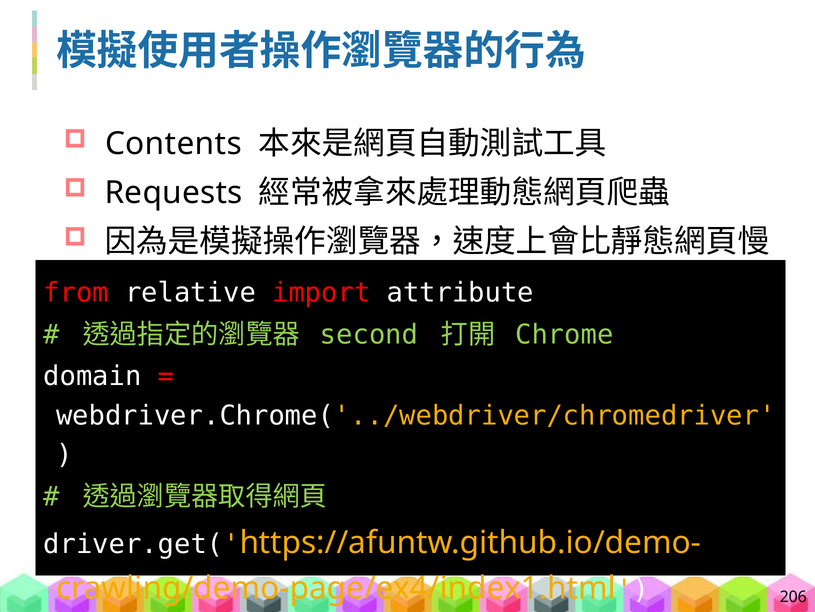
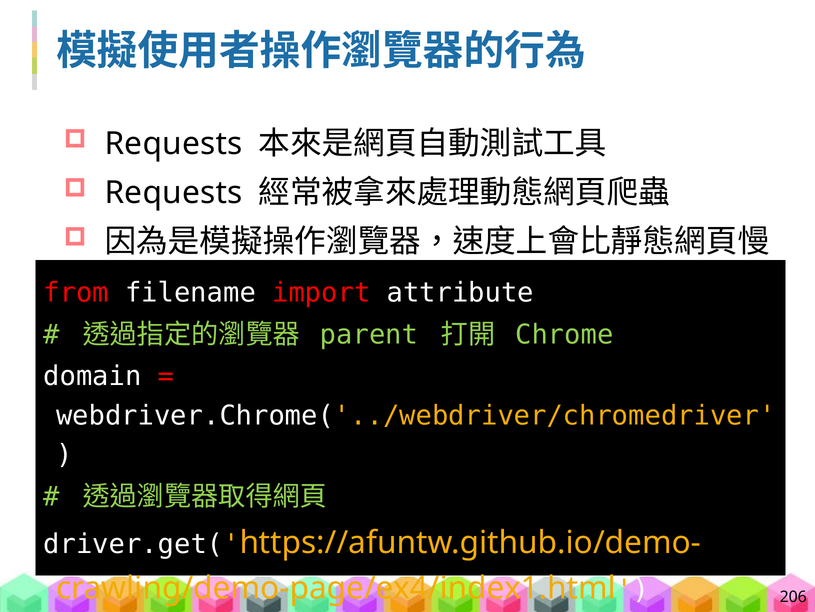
Contents at (173, 144): Contents -> Requests
relative: relative -> filename
second: second -> parent
